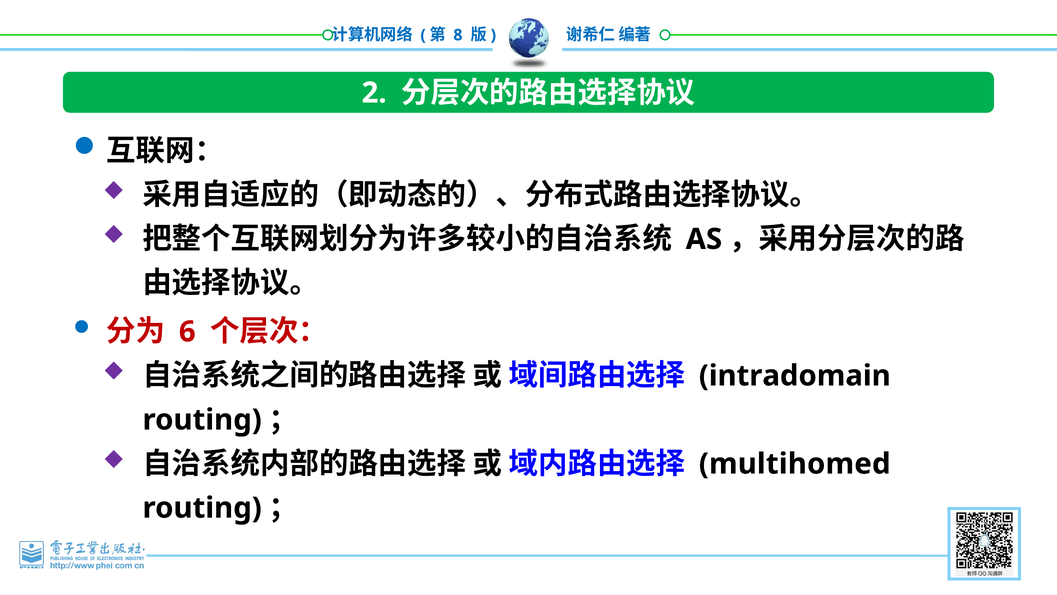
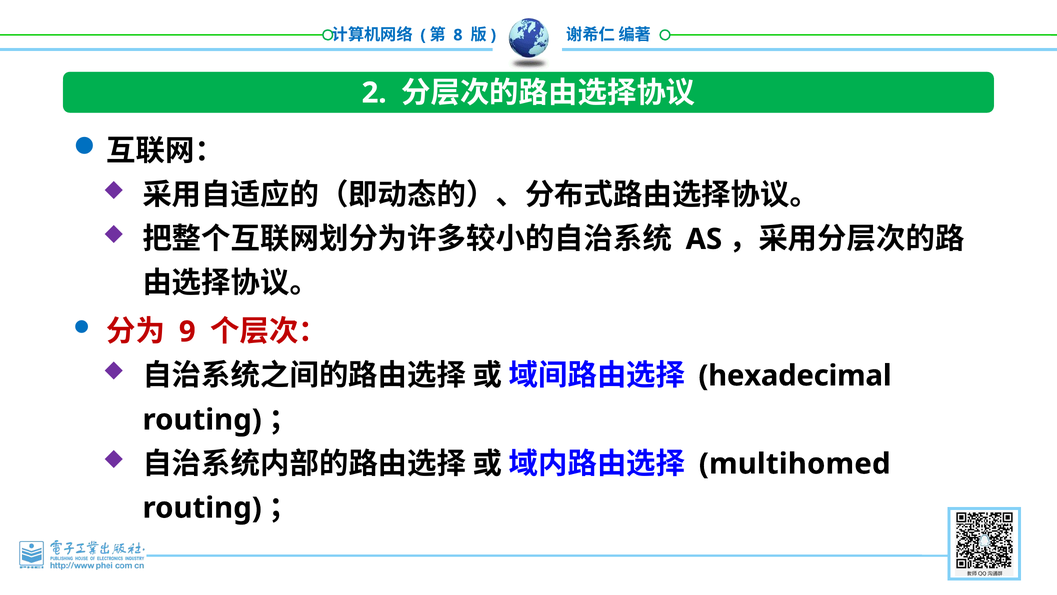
6: 6 -> 9
intradomain: intradomain -> hexadecimal
